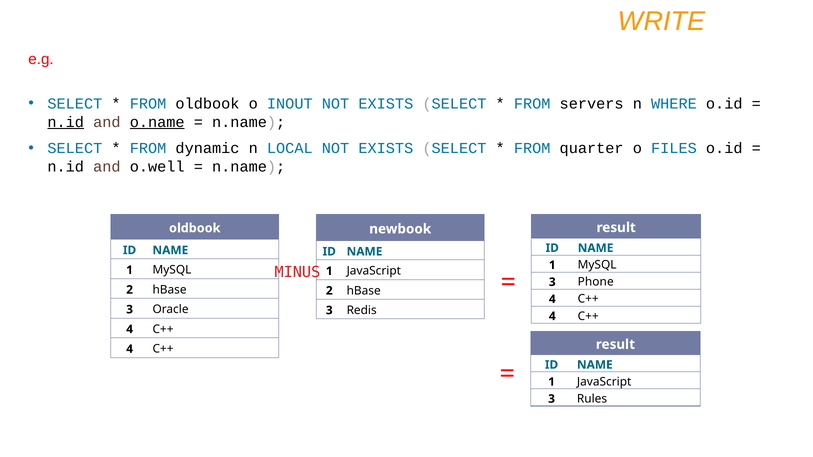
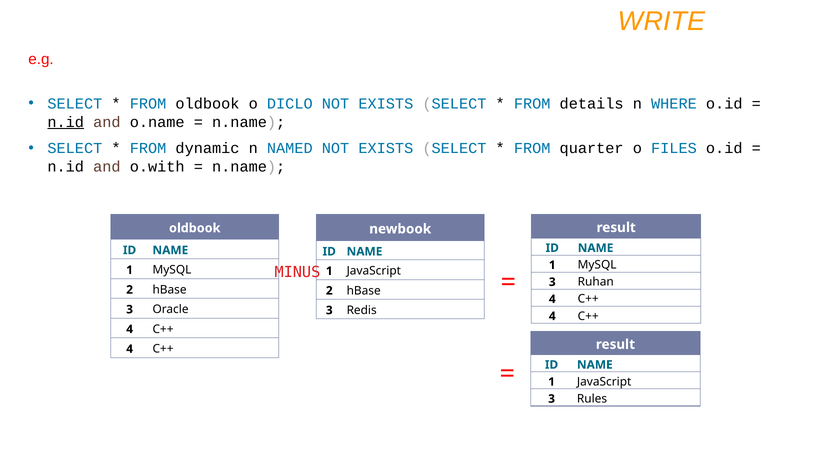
INOUT: INOUT -> DICLO
servers: servers -> details
o.name underline: present -> none
LOCAL: LOCAL -> NAMED
o.well: o.well -> o.with
Phone: Phone -> Ruhan
